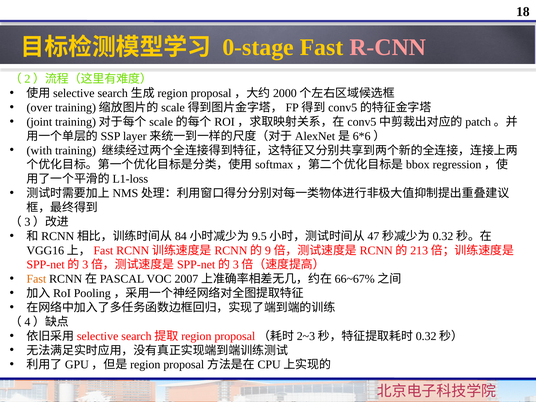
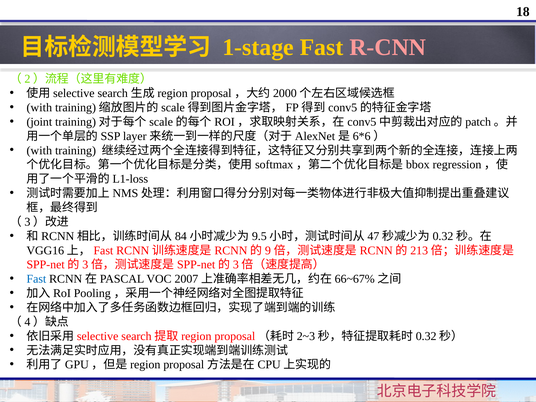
0-stage: 0-stage -> 1-stage
over at (39, 108): over -> with
Fast at (36, 279) colour: orange -> blue
